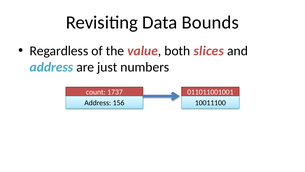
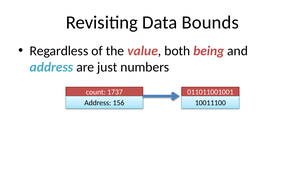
slices: slices -> being
